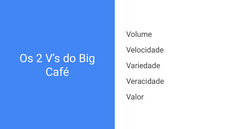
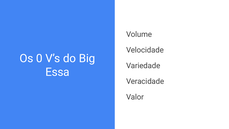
2: 2 -> 0
Café: Café -> Essa
